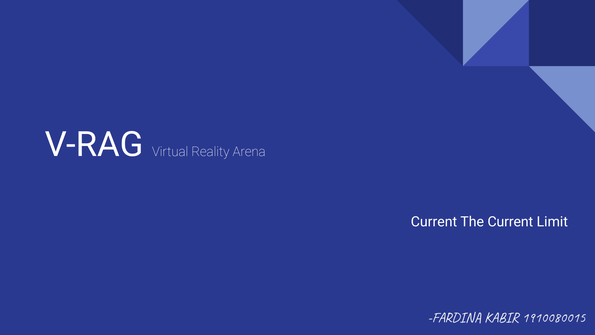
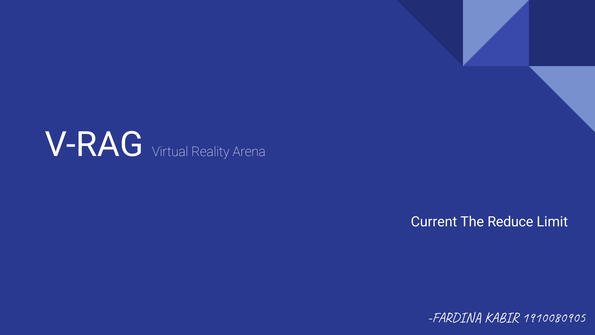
The Current: Current -> Reduce
1910080015: 1910080015 -> 1910080905
